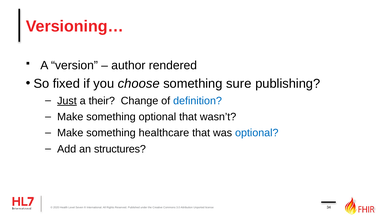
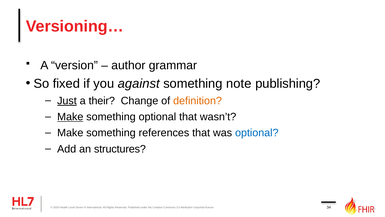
rendered: rendered -> grammar
choose: choose -> against
sure: sure -> note
definition colour: blue -> orange
Make at (70, 117) underline: none -> present
healthcare: healthcare -> references
